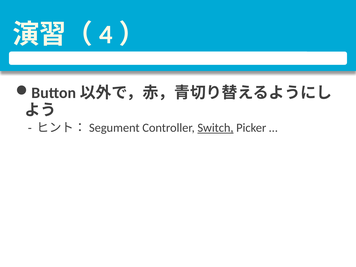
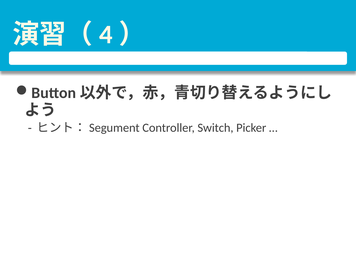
Switch underline: present -> none
